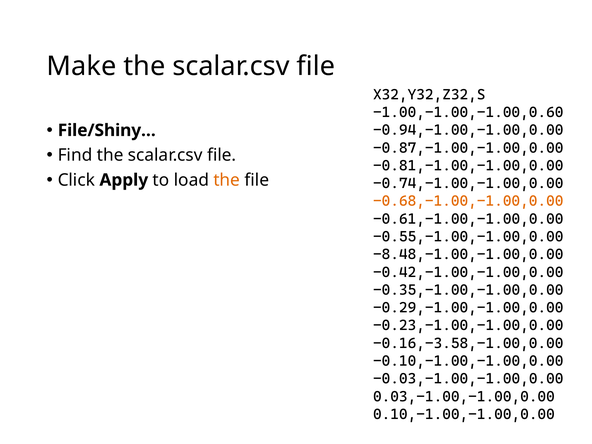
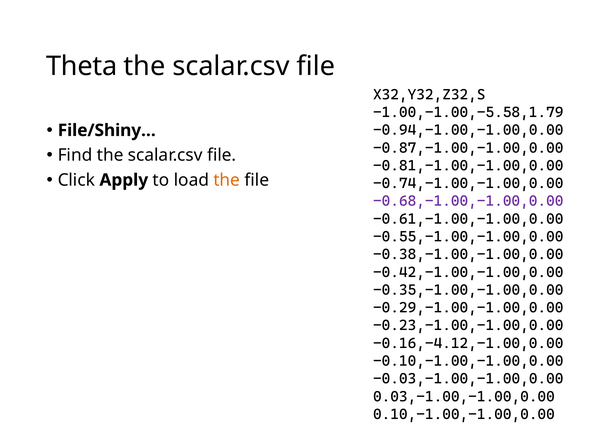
Make: Make -> Theta
-1.00,-1.00,-1.00,0.60: -1.00,-1.00,-1.00,0.60 -> -1.00,-1.00,-5.58,1.79
-0.68,-1.00,-1.00,0.00 colour: orange -> purple
-8.48,-1.00,-1.00,0.00: -8.48,-1.00,-1.00,0.00 -> -0.38,-1.00,-1.00,0.00
-0.16,-3.58,-1.00,0.00: -0.16,-3.58,-1.00,0.00 -> -0.16,-4.12,-1.00,0.00
